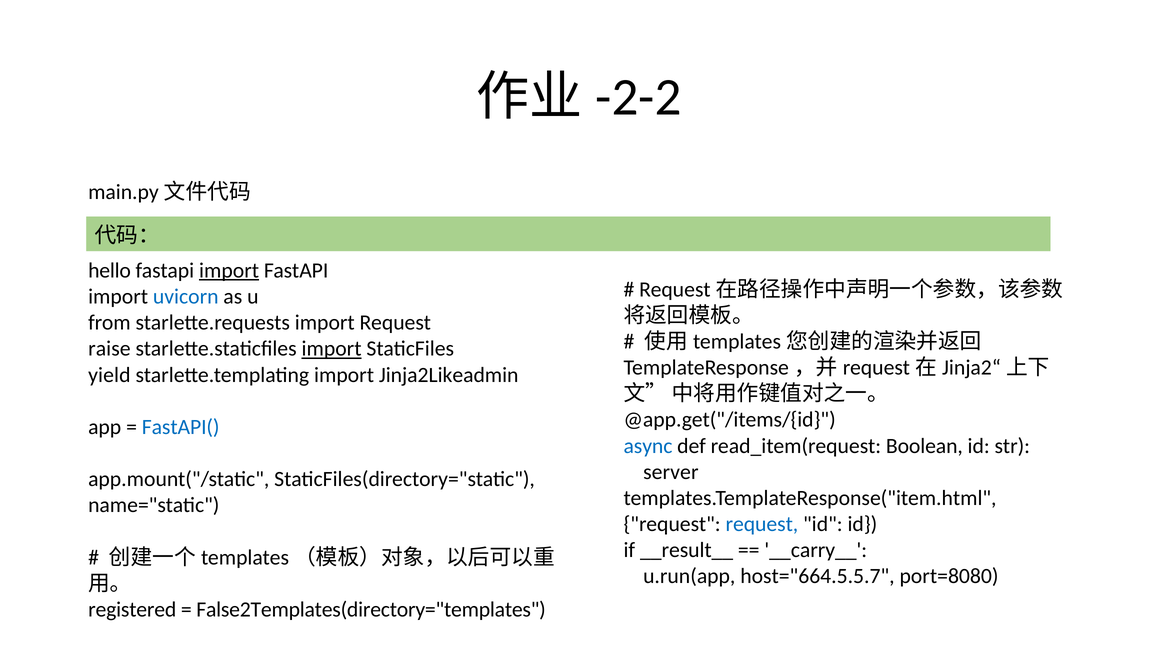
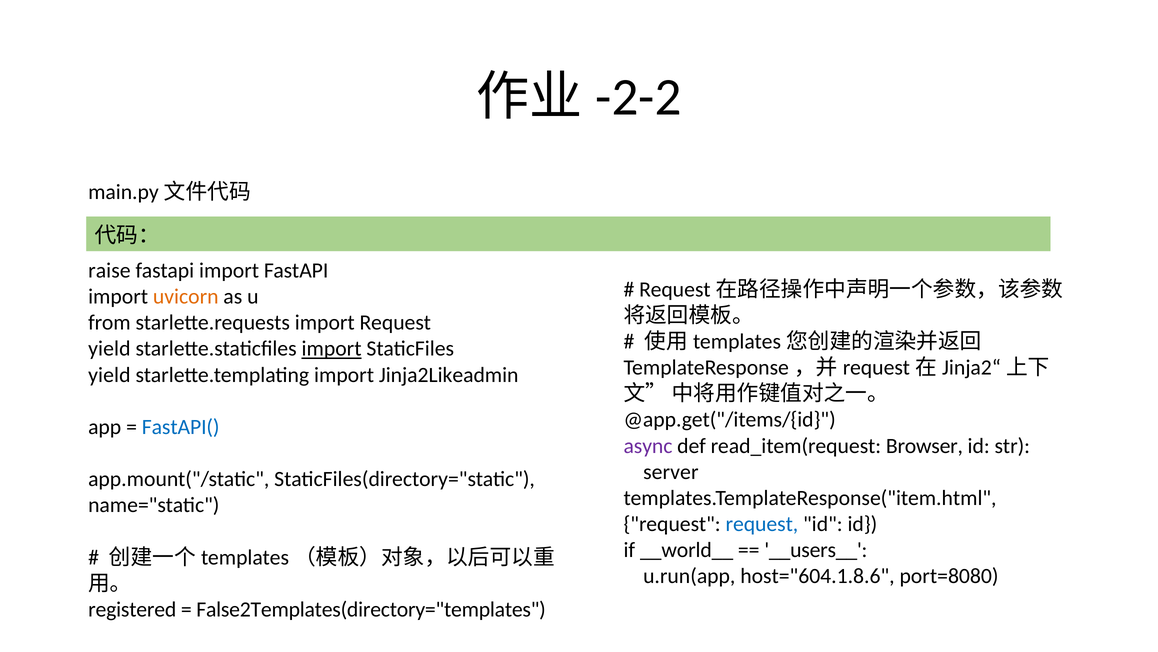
hello: hello -> raise
import at (229, 270) underline: present -> none
uvicorn colour: blue -> orange
raise at (109, 348): raise -> yield
async colour: blue -> purple
Boolean: Boolean -> Browser
__result__: __result__ -> __world__
__carry__: __carry__ -> __users__
host="664.5.5.7: host="664.5.5.7 -> host="604.1.8.6
